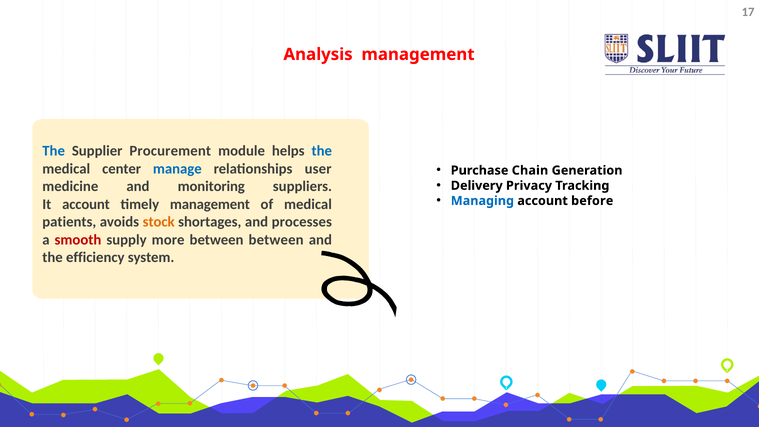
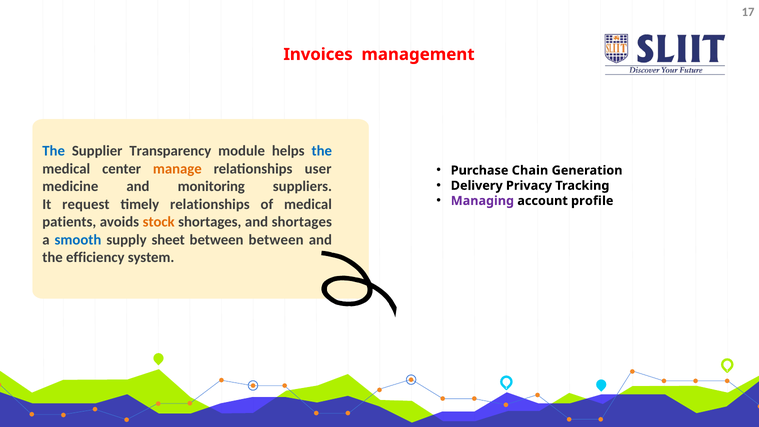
Analysis: Analysis -> Invoices
Procurement: Procurement -> Transparency
manage colour: blue -> orange
Managing colour: blue -> purple
before: before -> profile
It account: account -> request
timely management: management -> relationships
and processes: processes -> shortages
smooth colour: red -> blue
more: more -> sheet
